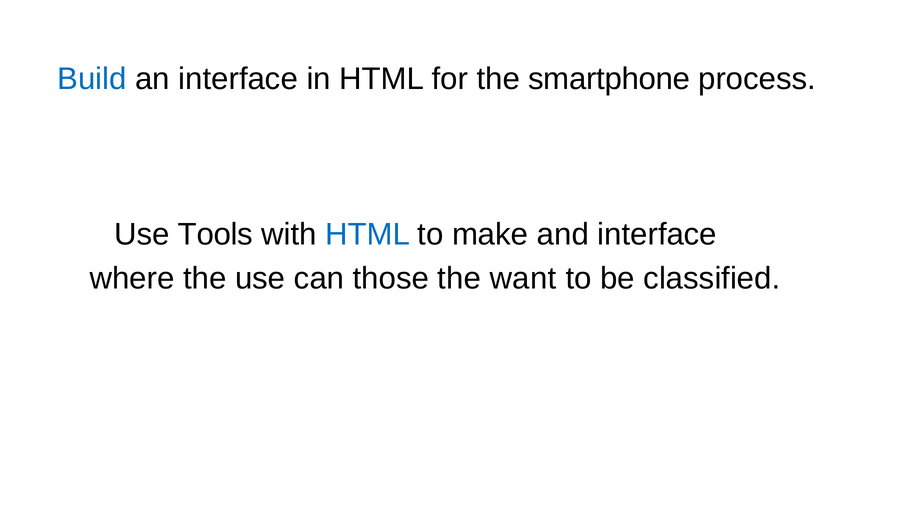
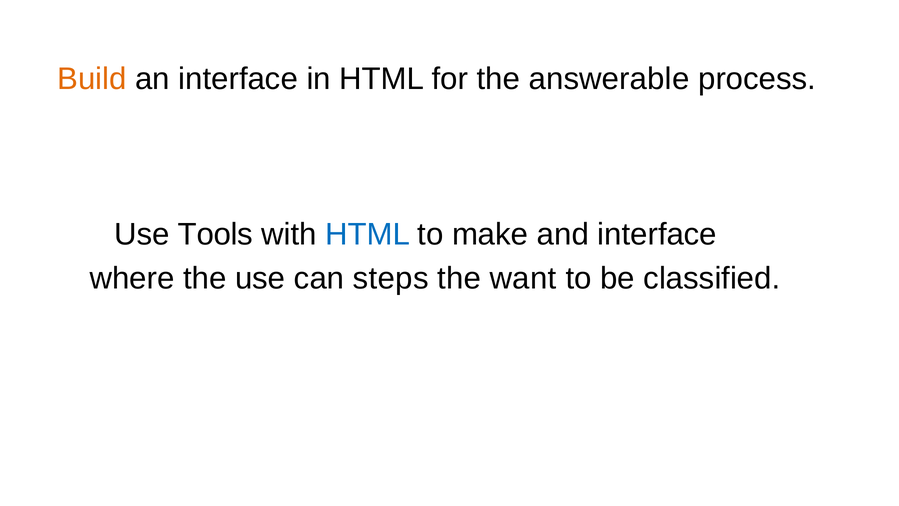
Build colour: blue -> orange
smartphone: smartphone -> answerable
those: those -> steps
